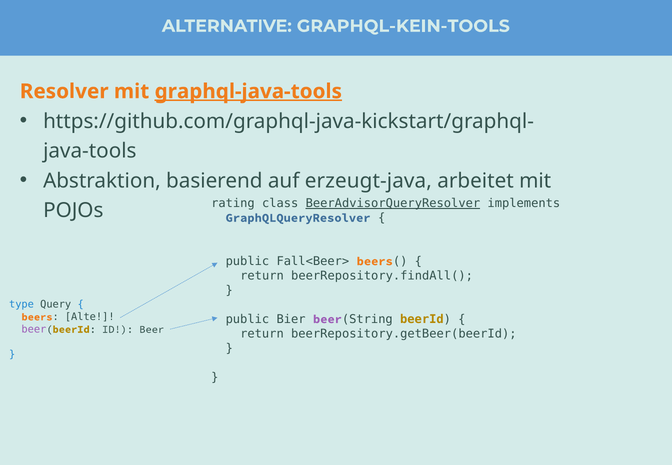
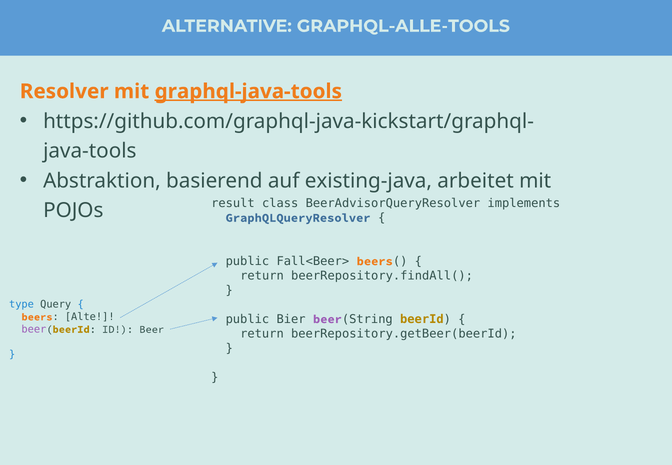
GRAPHQL-KEIN-TOOLS: GRAPHQL-KEIN-TOOLS -> GRAPHQL-ALLE-TOOLS
erzeugt-java: erzeugt-java -> existing-java
rating: rating -> result
BeerAdvisorQueryResolver underline: present -> none
